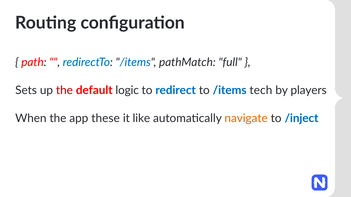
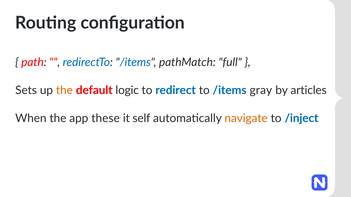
the at (64, 90) colour: red -> orange
tech: tech -> gray
players: players -> articles
like: like -> self
